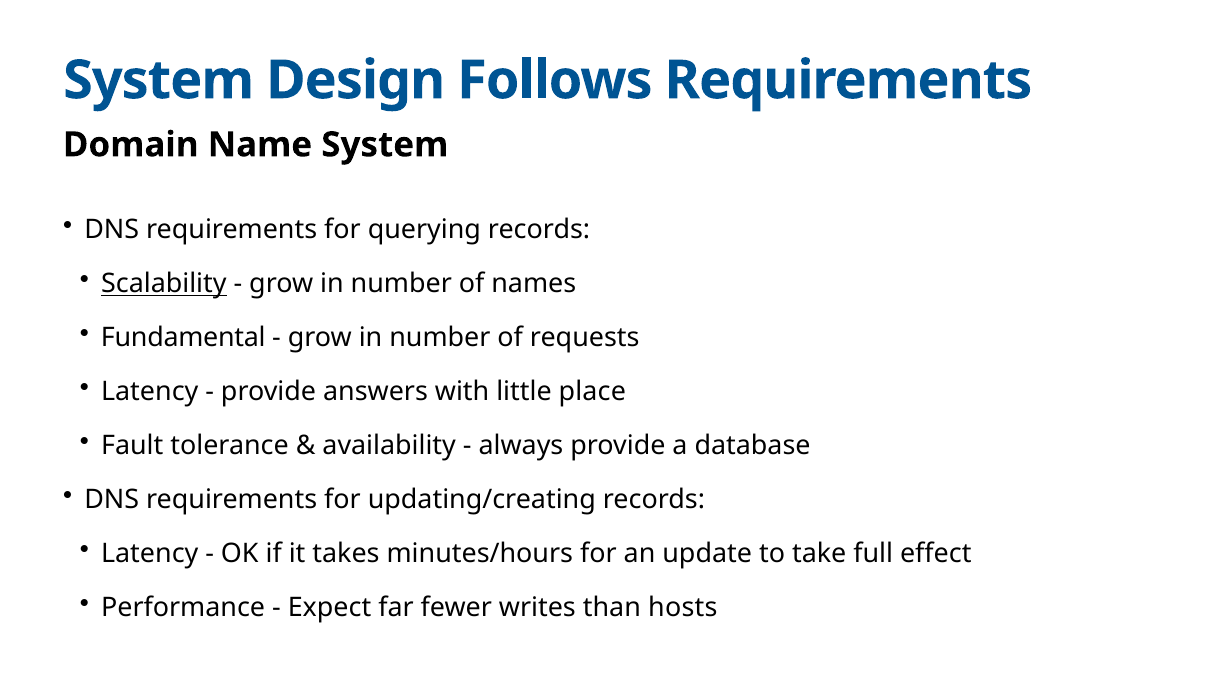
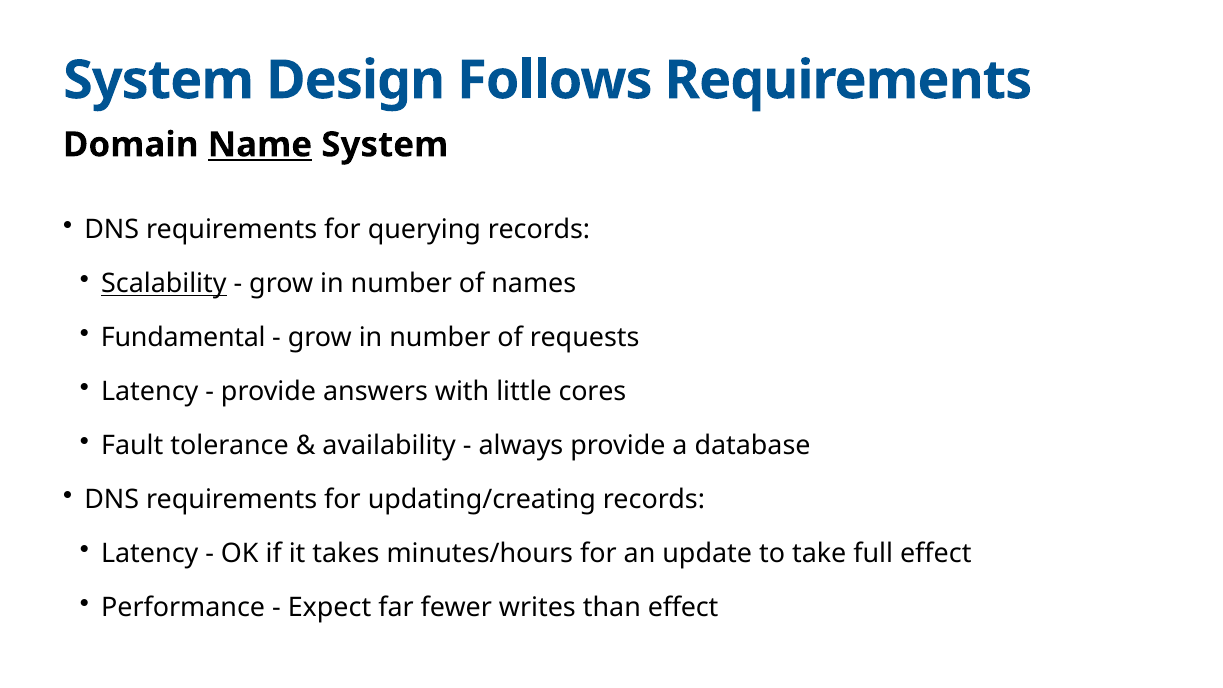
Name underline: none -> present
place: place -> cores
than hosts: hosts -> effect
